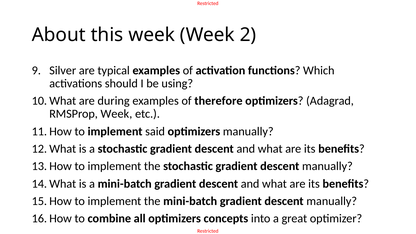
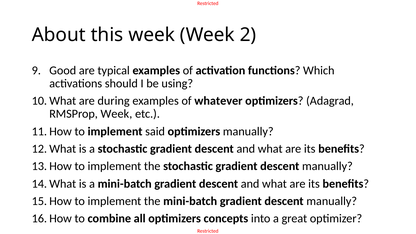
Silver: Silver -> Good
therefore: therefore -> whatever
